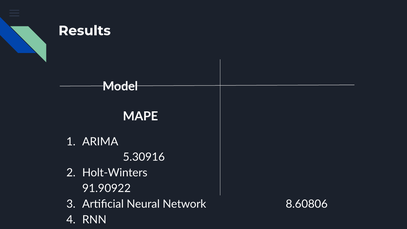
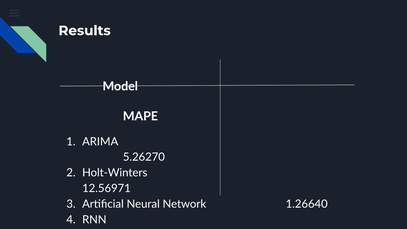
5.30916: 5.30916 -> 5.26270
91.90922: 91.90922 -> 12.56971
8.60806: 8.60806 -> 1.26640
